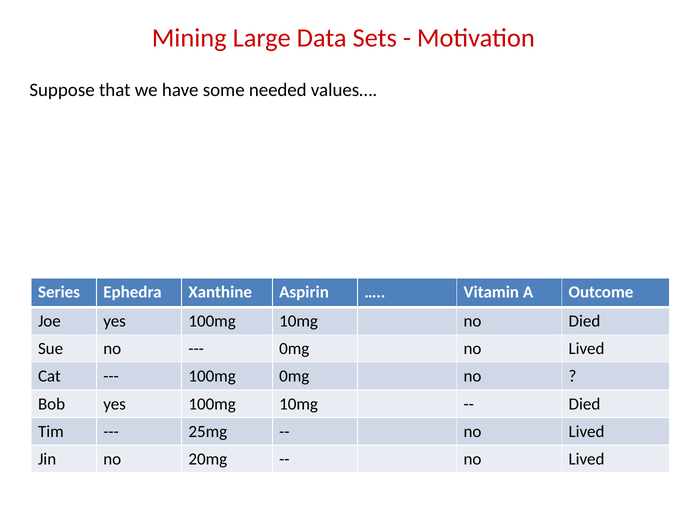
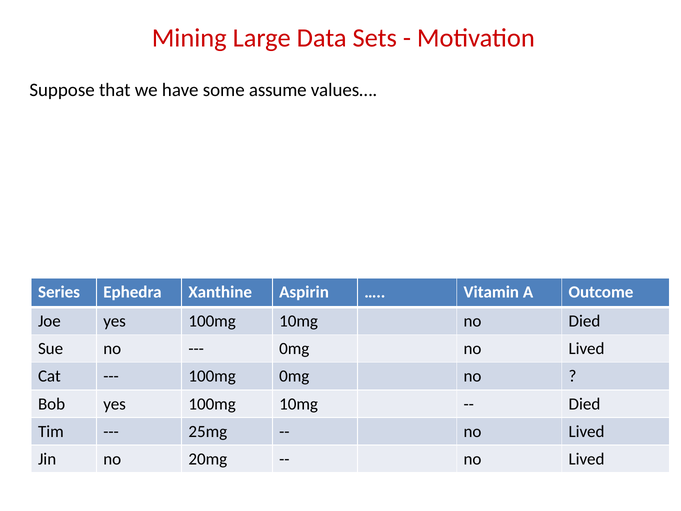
needed: needed -> assume
